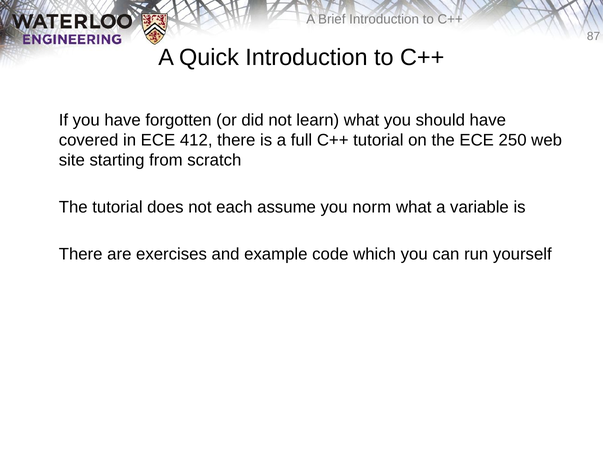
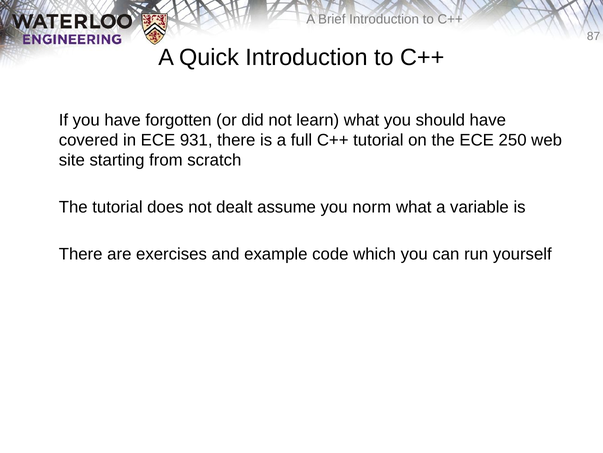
412: 412 -> 931
each: each -> dealt
